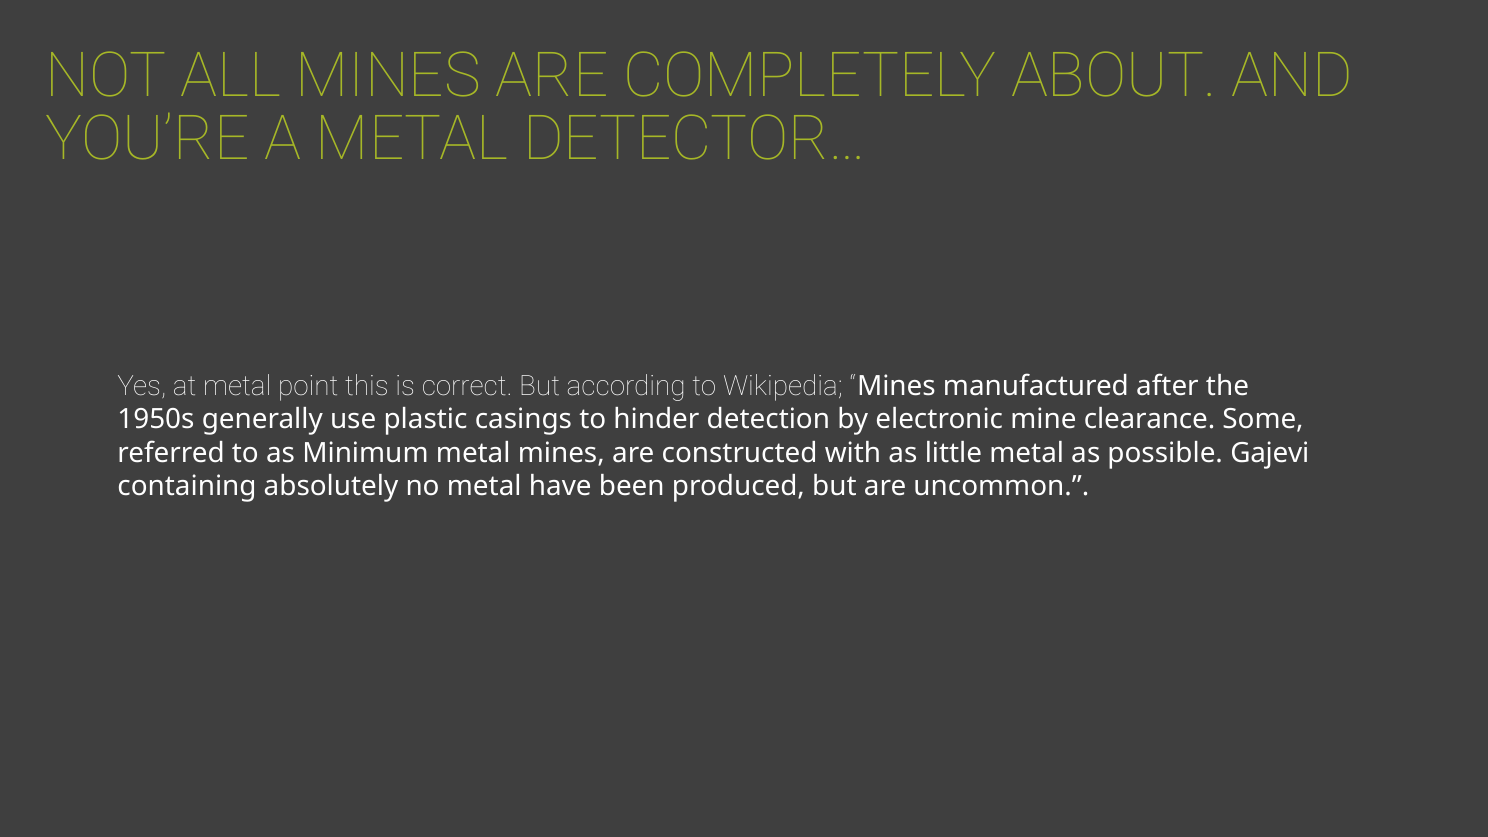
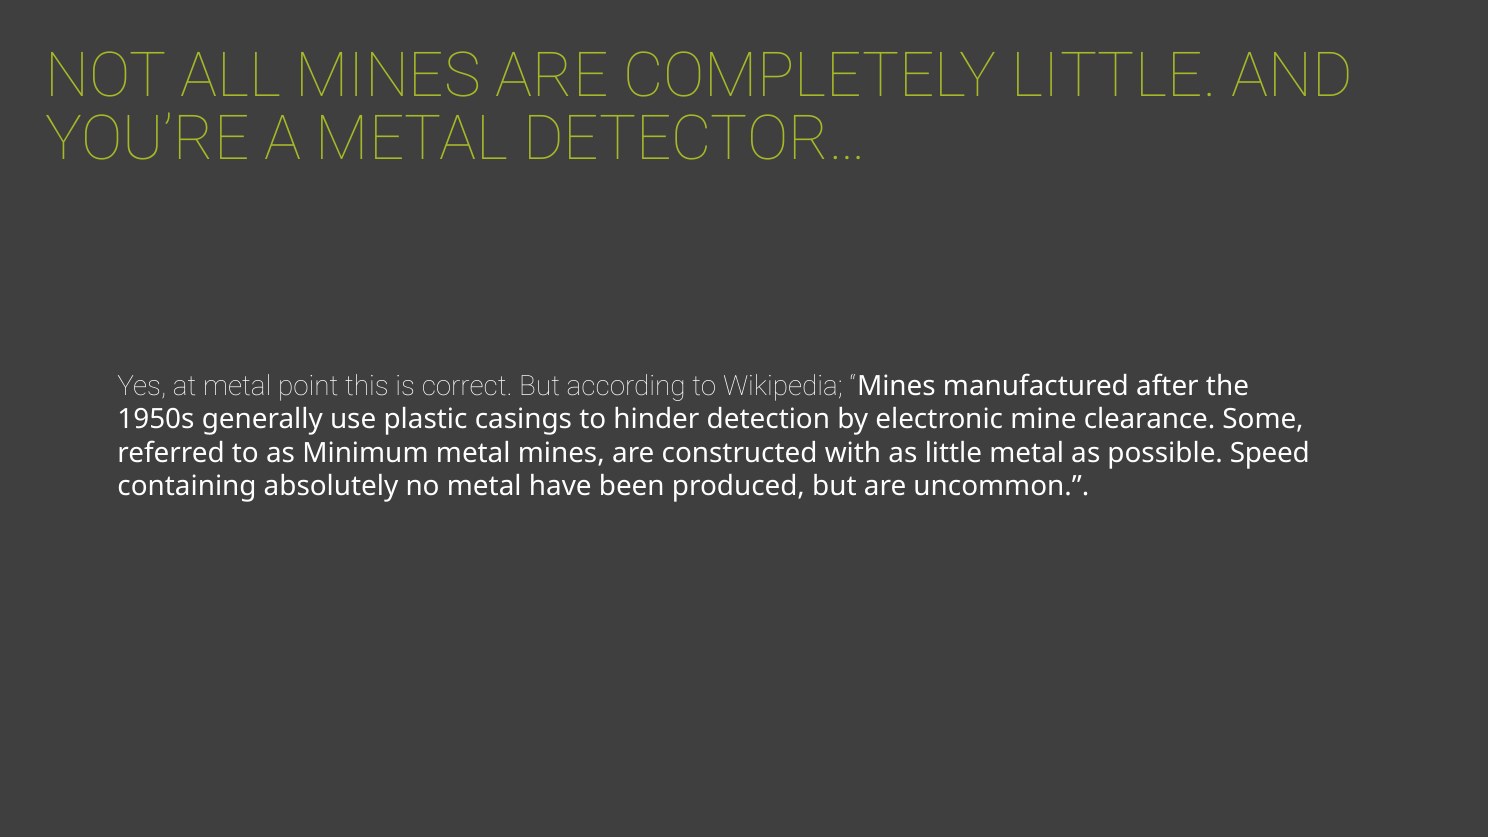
COMPLETELY ABOUT: ABOUT -> LITTLE
Gajevi: Gajevi -> Speed
